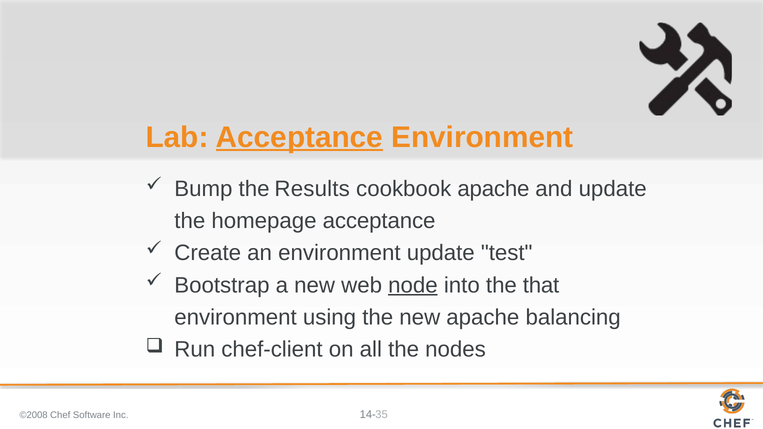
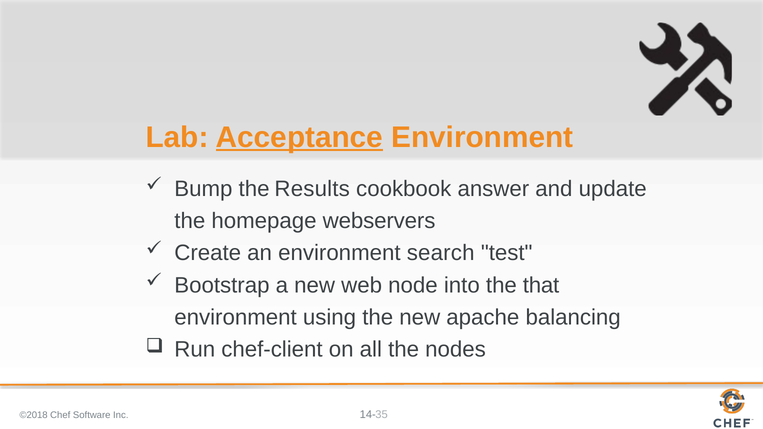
cookbook apache: apache -> answer
homepage acceptance: acceptance -> webservers
environment update: update -> search
node underline: present -> none
©2008: ©2008 -> ©2018
